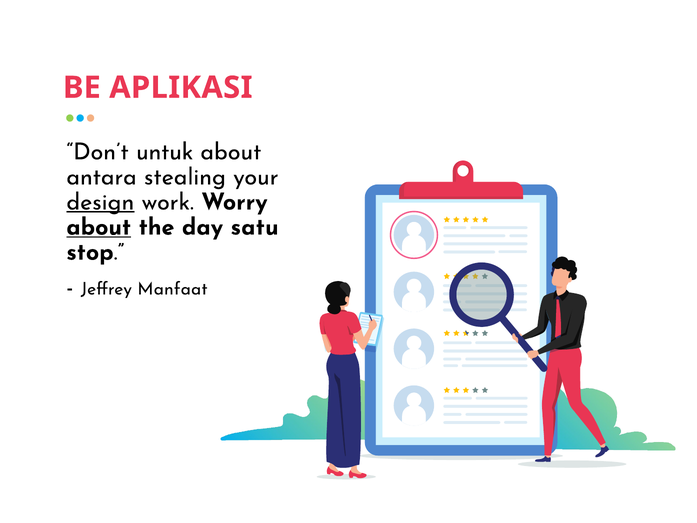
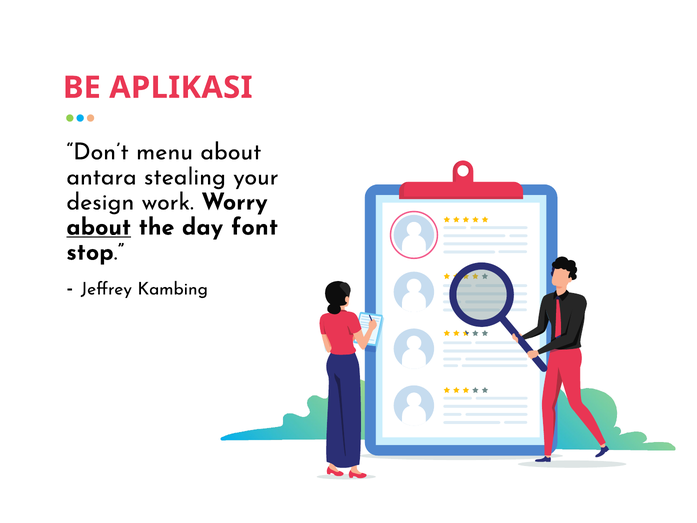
untuk: untuk -> menu
design underline: present -> none
satu: satu -> font
Manfaat: Manfaat -> Kambing
